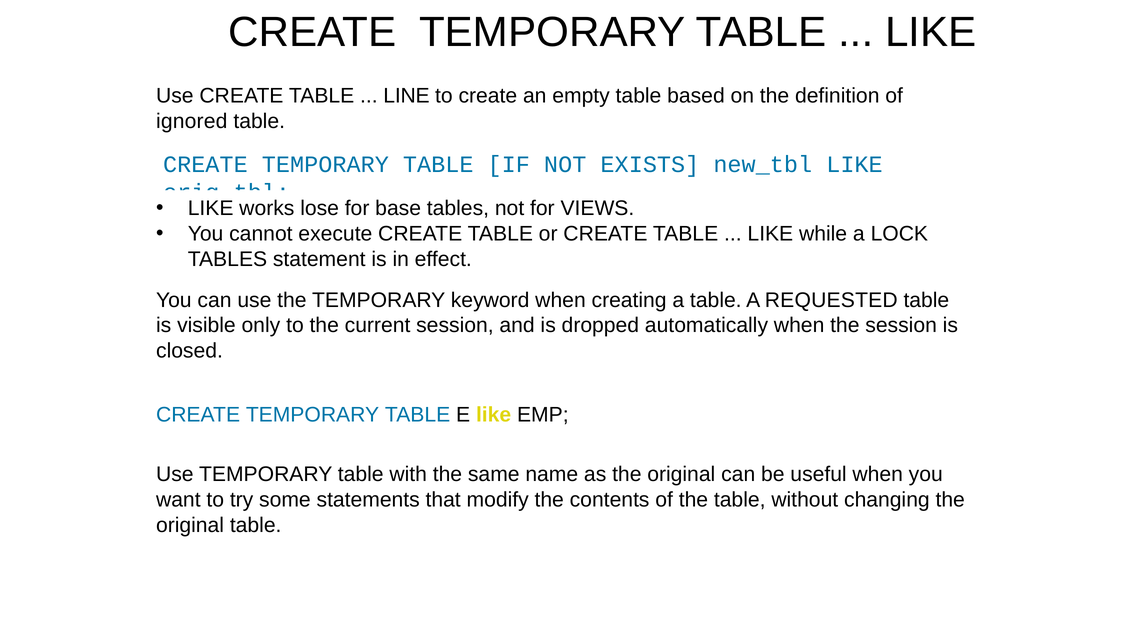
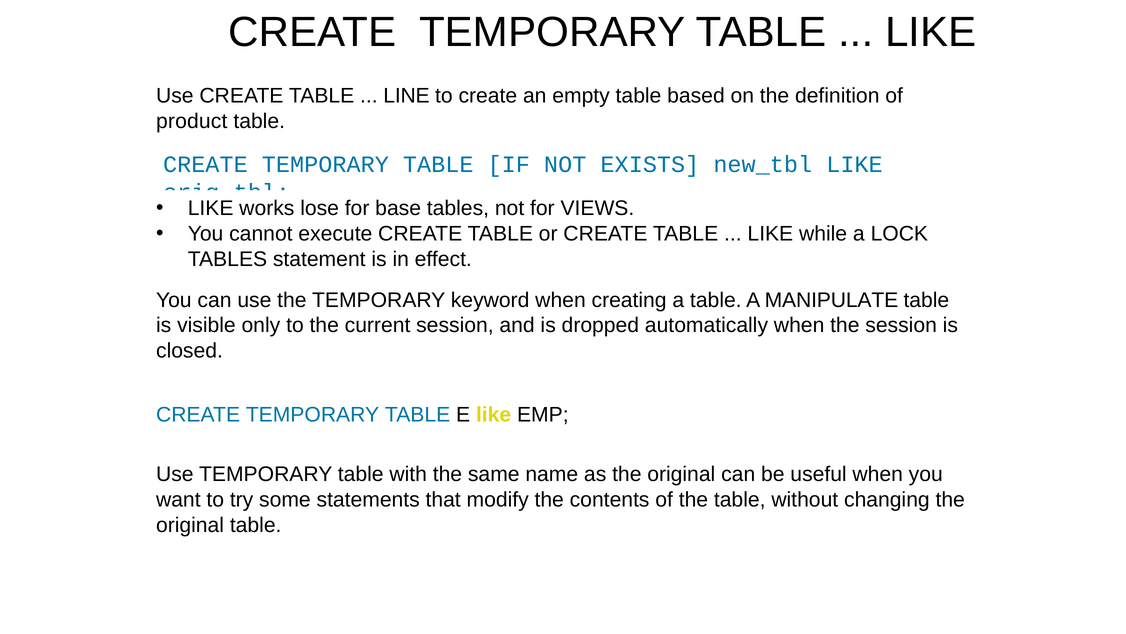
ignored: ignored -> product
REQUESTED: REQUESTED -> MANIPULATE
